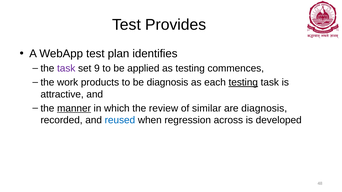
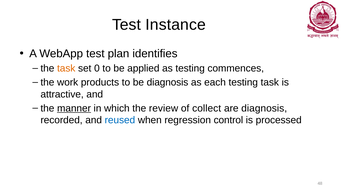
Provides: Provides -> Instance
task at (66, 69) colour: purple -> orange
9: 9 -> 0
testing at (243, 83) underline: present -> none
similar: similar -> collect
across: across -> control
developed: developed -> processed
